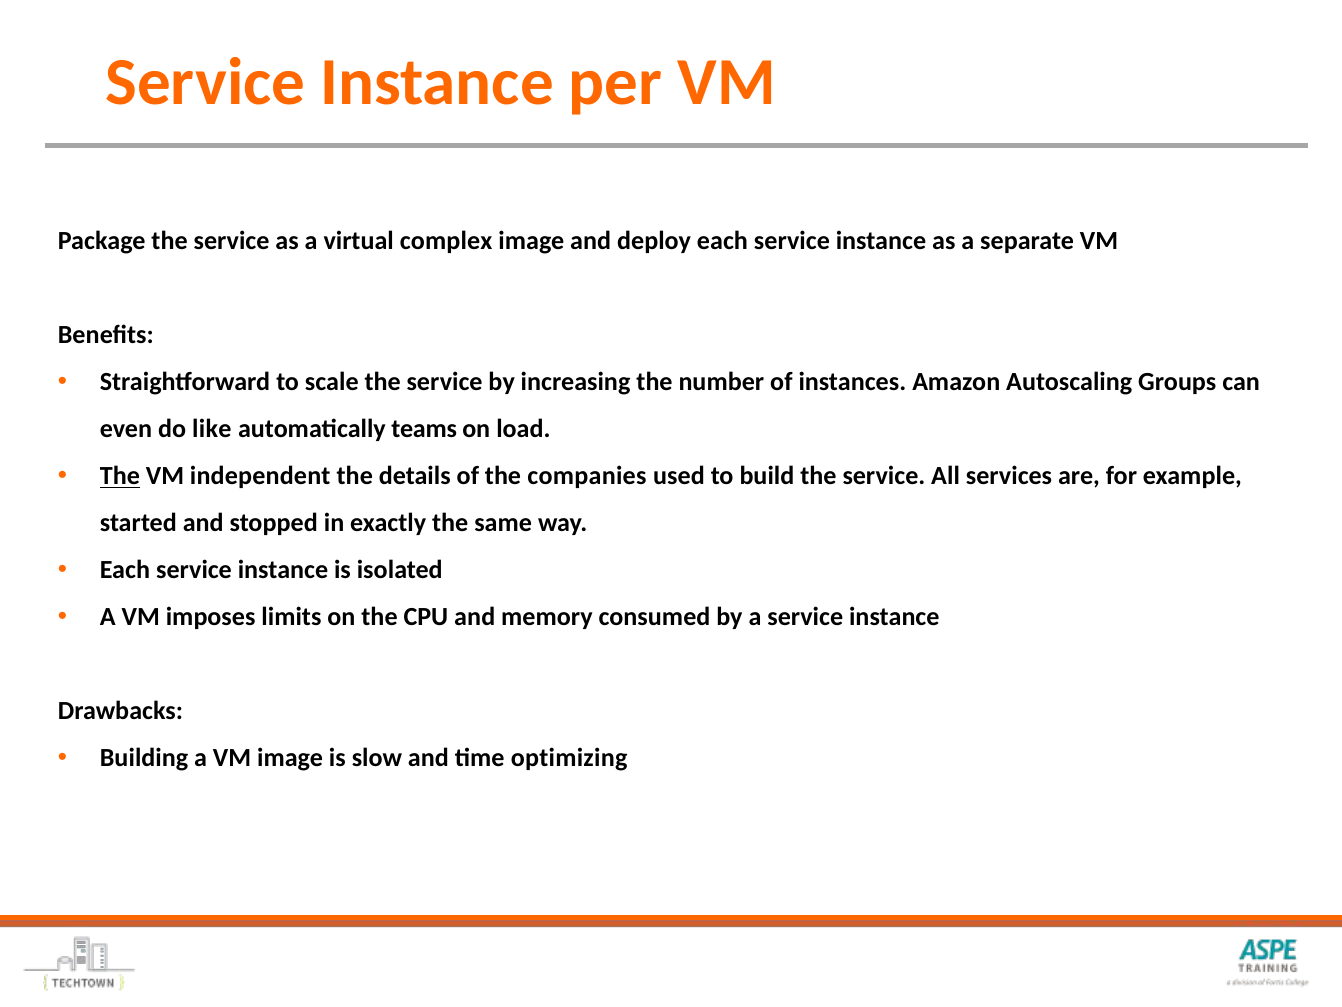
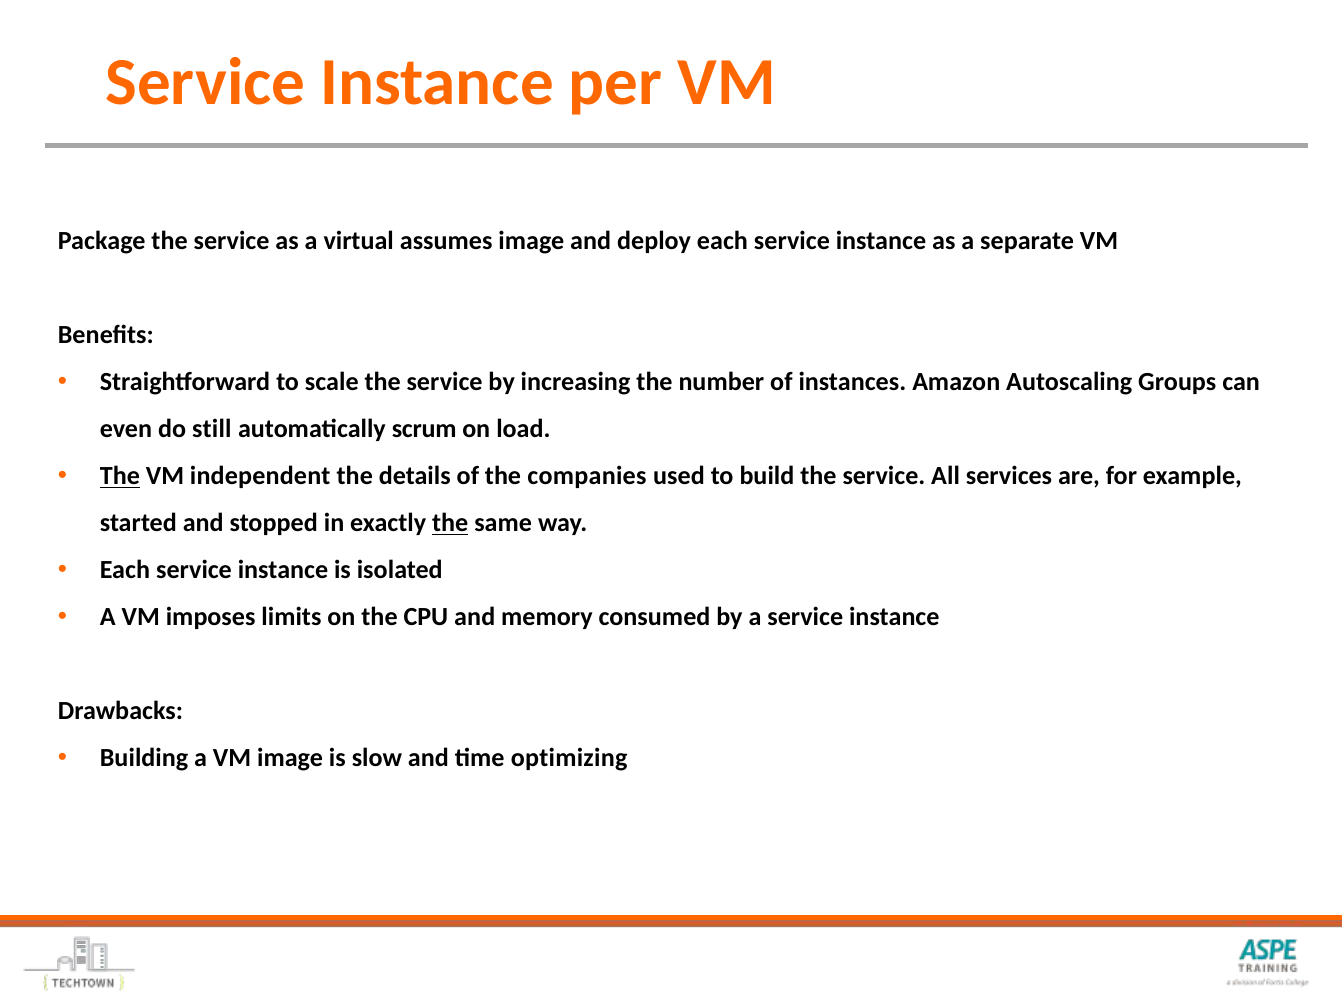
complex: complex -> assumes
like: like -> still
teams: teams -> scrum
the at (450, 523) underline: none -> present
